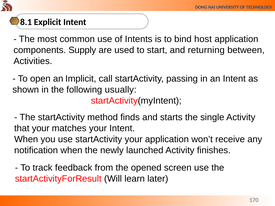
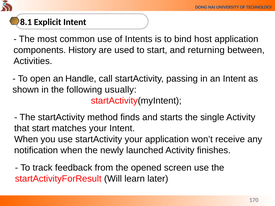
Supply: Supply -> History
Implicit: Implicit -> Handle
that your: your -> start
